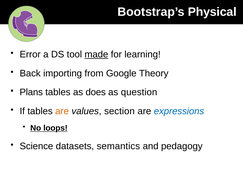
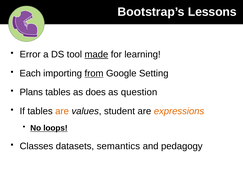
Physical: Physical -> Lessons
Back: Back -> Each
from underline: none -> present
Theory: Theory -> Setting
section: section -> student
expressions colour: blue -> orange
Science: Science -> Classes
